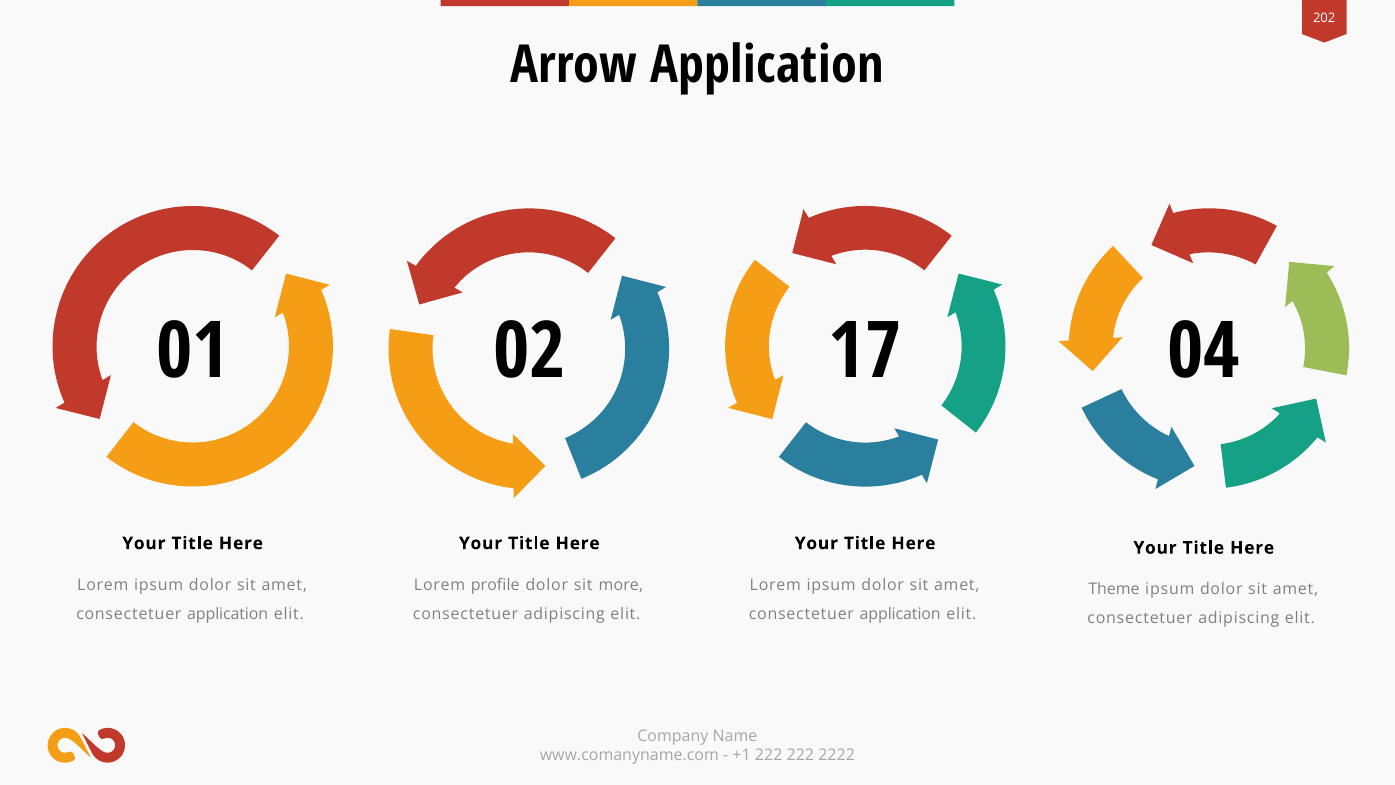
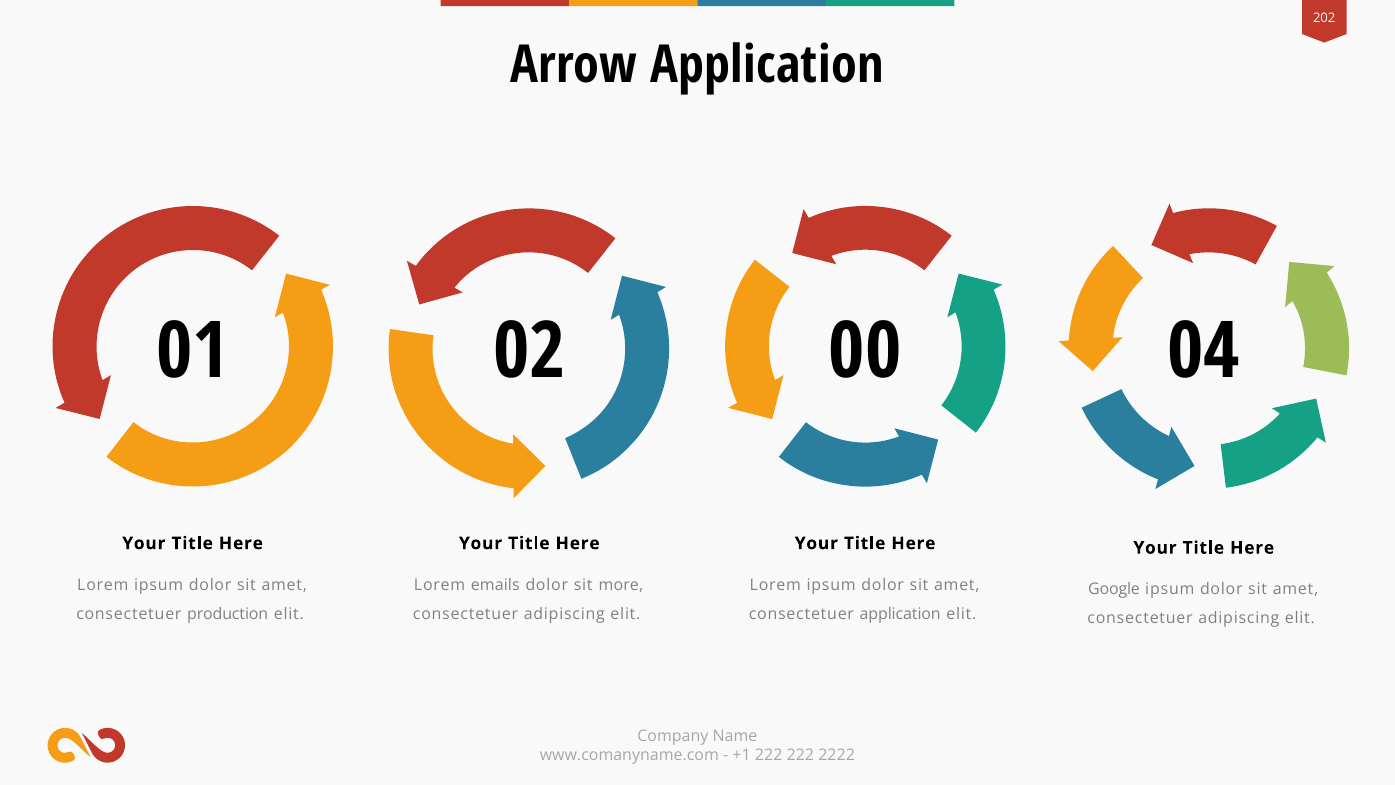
17: 17 -> 00
profile: profile -> emails
Theme: Theme -> Google
application at (228, 614): application -> production
